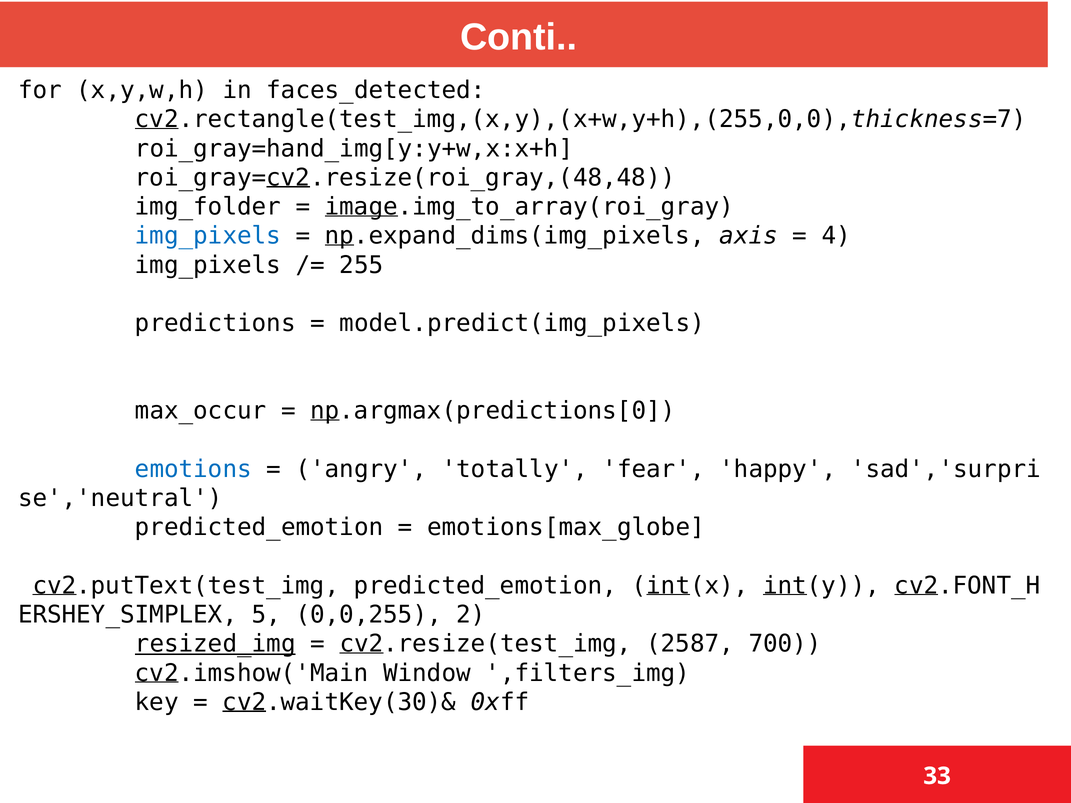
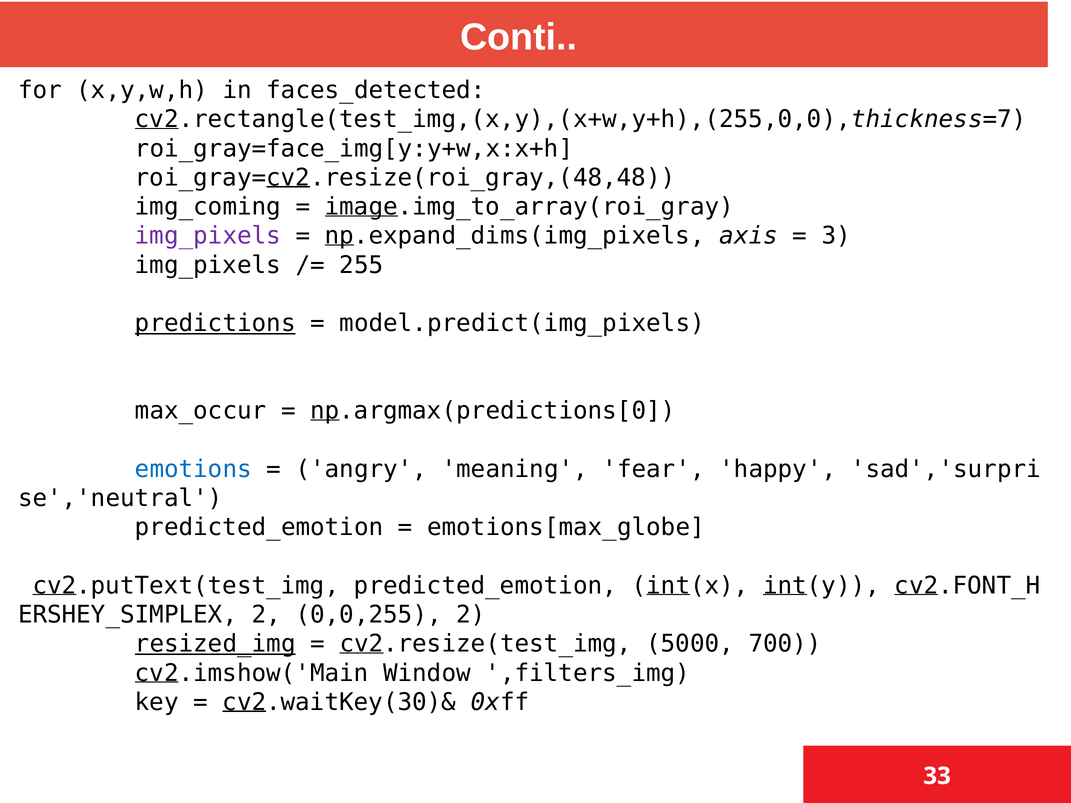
roi_gray=hand_img[y:y+w,x:x+h: roi_gray=hand_img[y:y+w,x:x+h -> roi_gray=face_img[y:y+w,x:x+h
img_folder: img_folder -> img_coming
img_pixels at (208, 236) colour: blue -> purple
4: 4 -> 3
predictions underline: none -> present
totally: totally -> meaning
5 at (266, 615): 5 -> 2
2587: 2587 -> 5000
